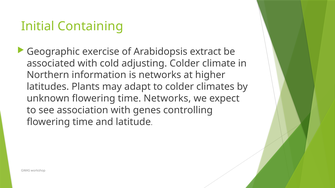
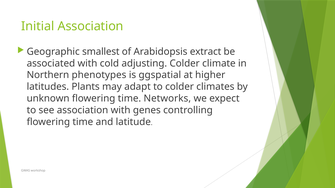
Initial Containing: Containing -> Association
exercise: exercise -> smallest
information: information -> phenotypes
is networks: networks -> ggspatial
